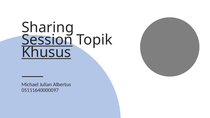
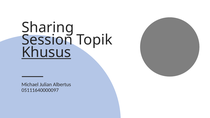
Session underline: present -> none
